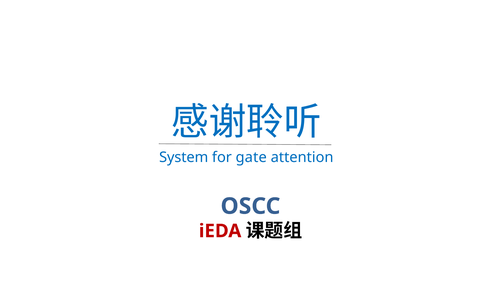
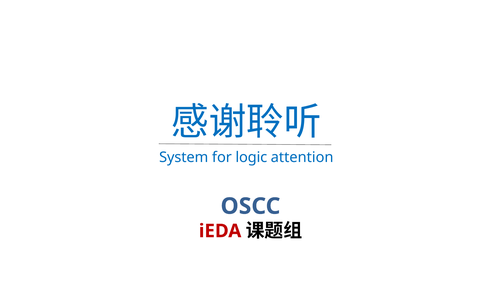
gate: gate -> logic
